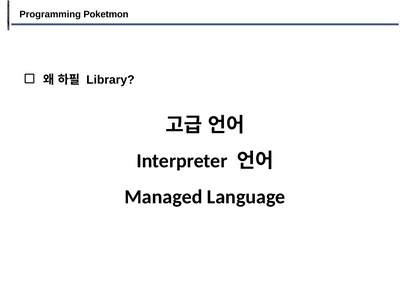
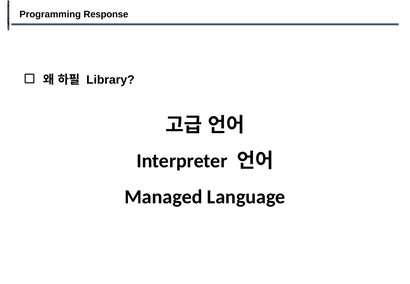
Poketmon: Poketmon -> Response
